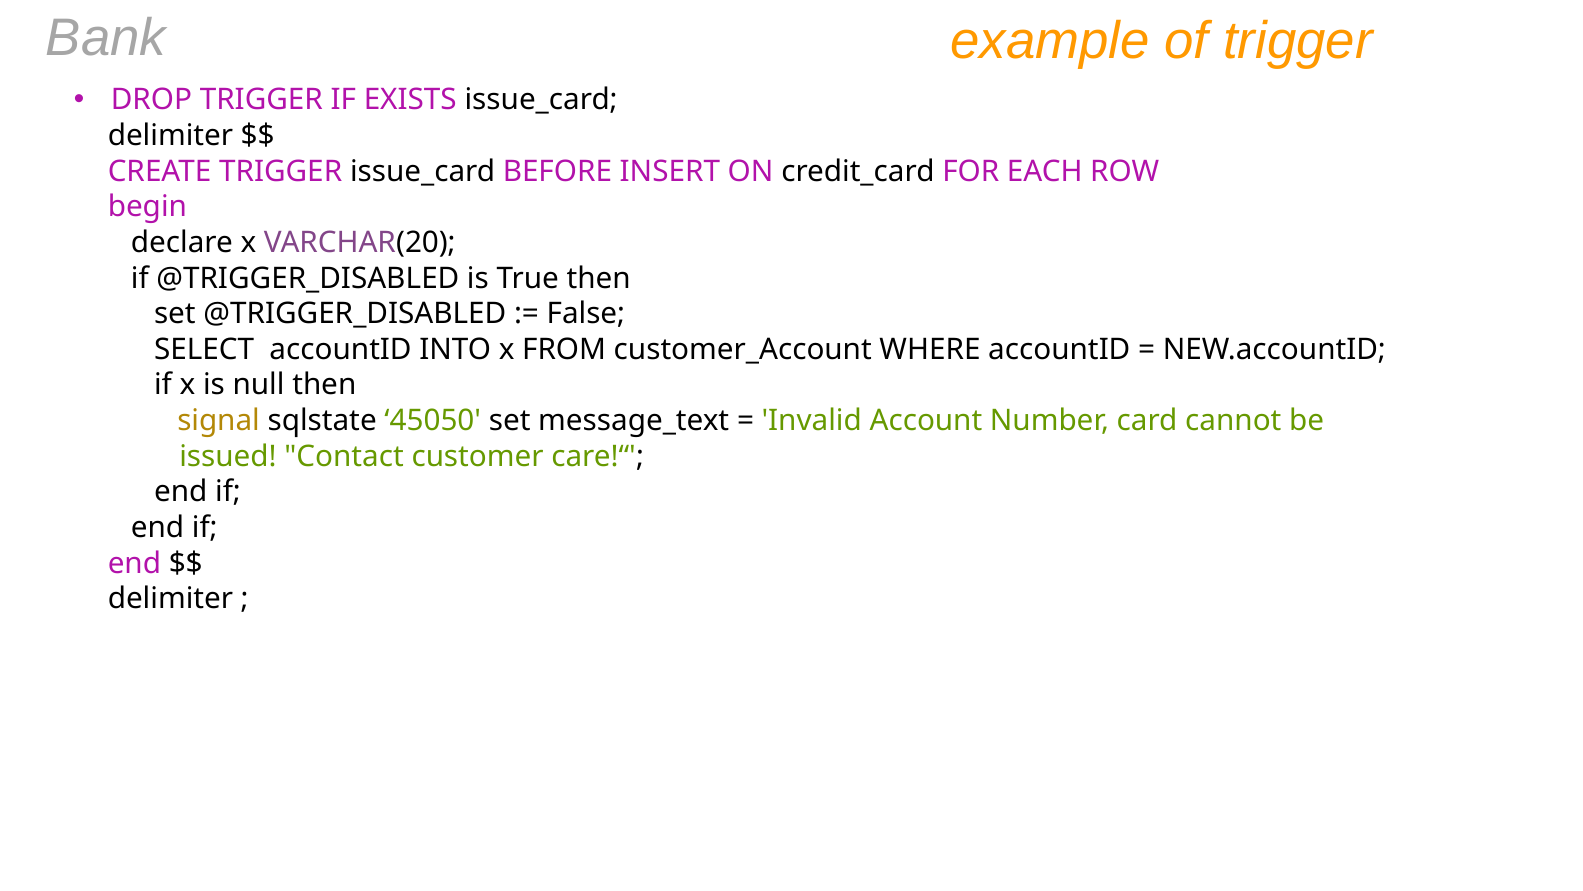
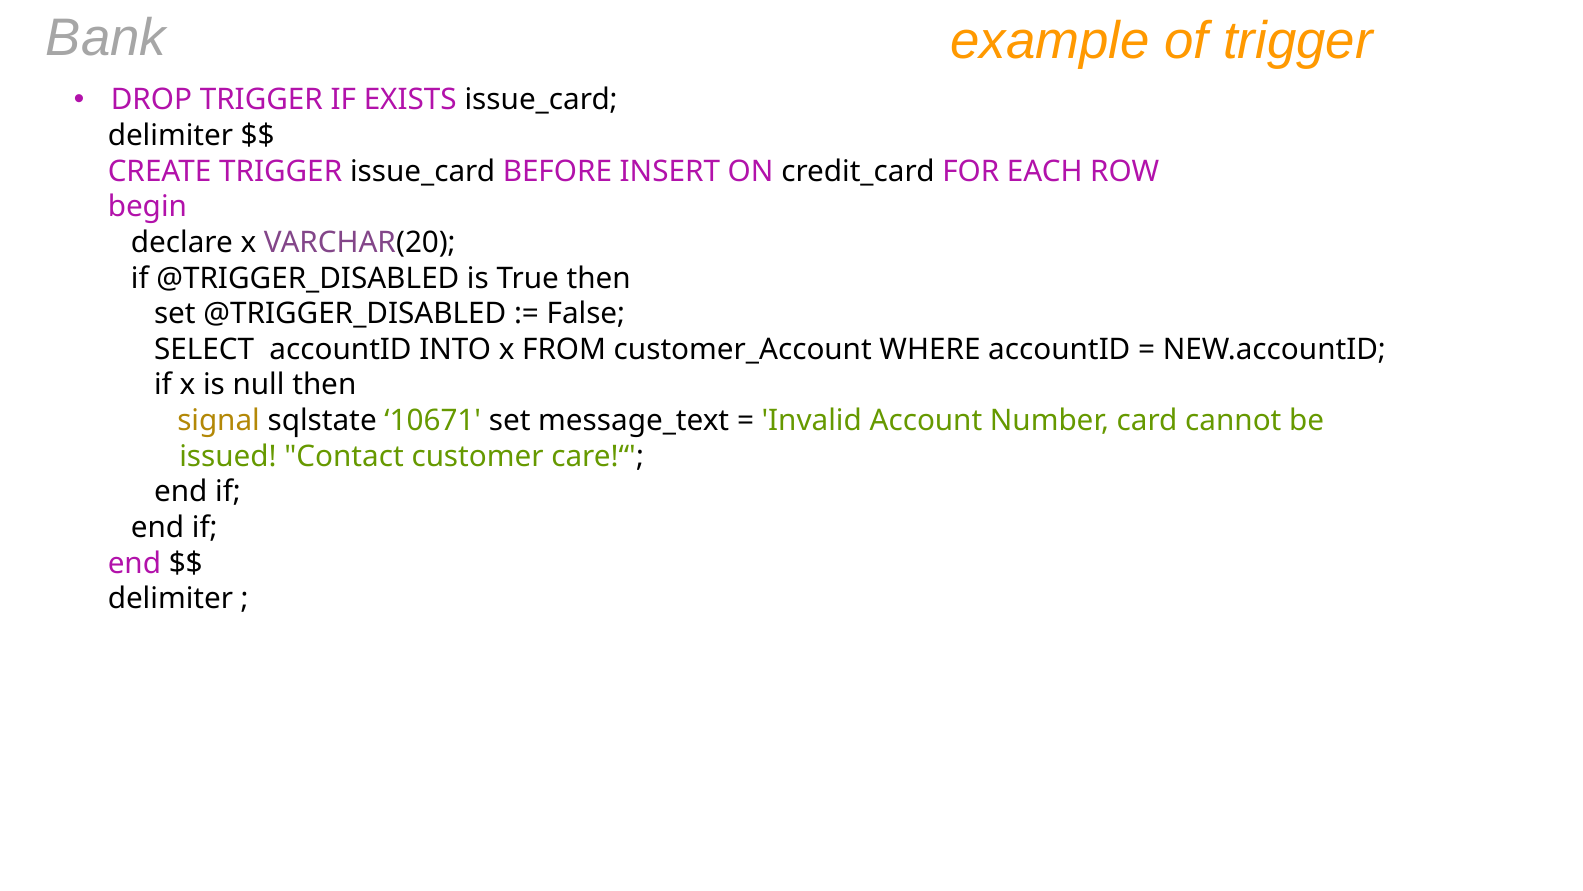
45050: 45050 -> 10671
